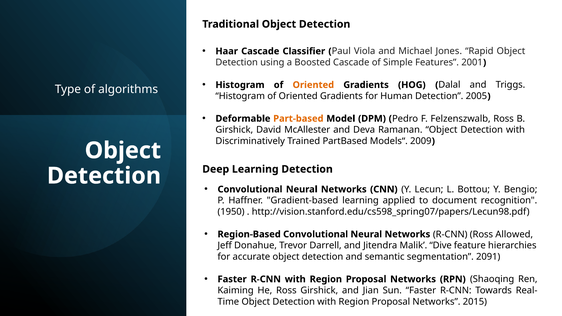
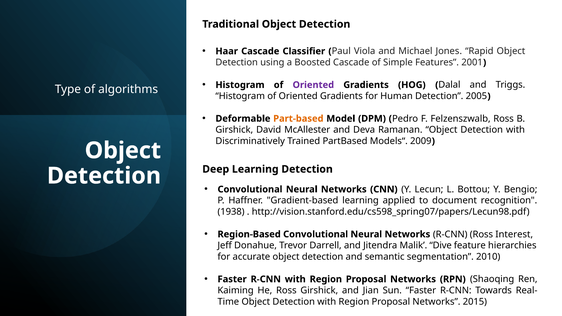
Oriented at (313, 85) colour: orange -> purple
1950: 1950 -> 1938
Allowed: Allowed -> Interest
2091: 2091 -> 2010
